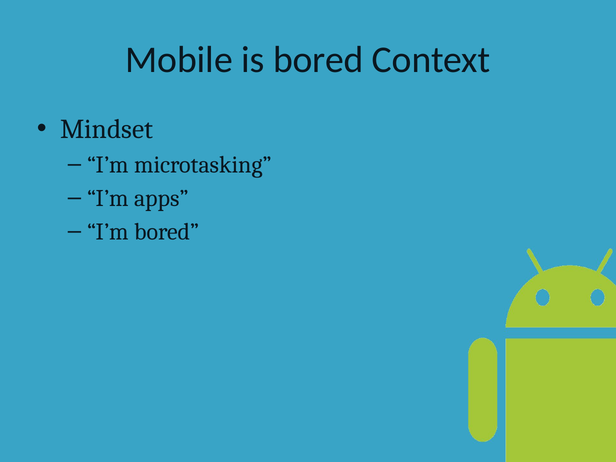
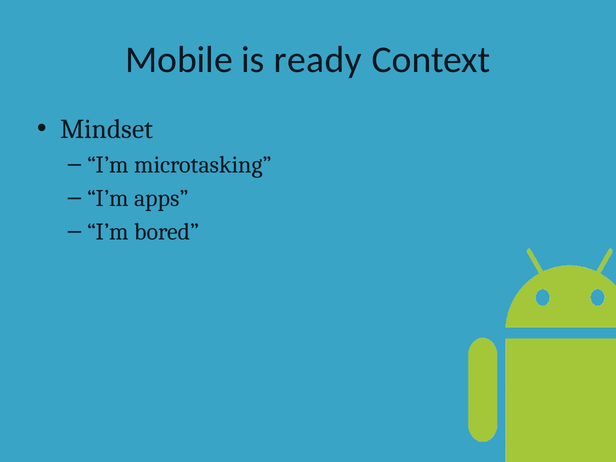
is bored: bored -> ready
